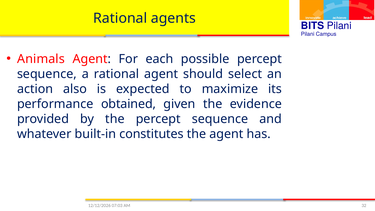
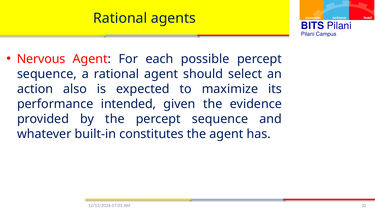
Animals: Animals -> Nervous
obtained: obtained -> intended
